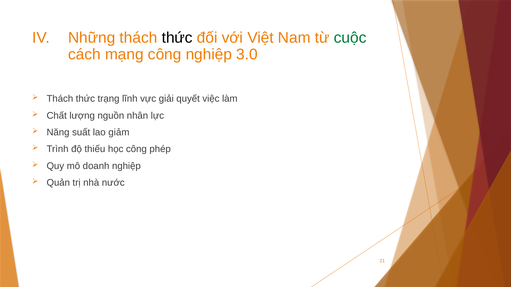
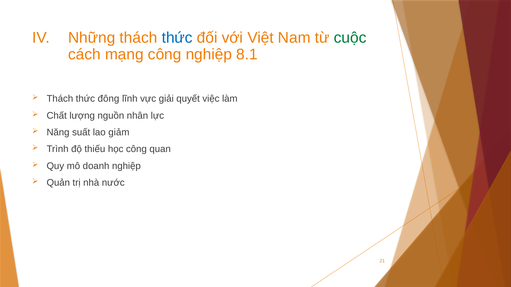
thức at (177, 38) colour: black -> blue
3.0: 3.0 -> 8.1
trạng: trạng -> đông
phép: phép -> quan
